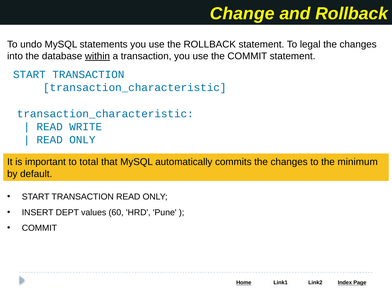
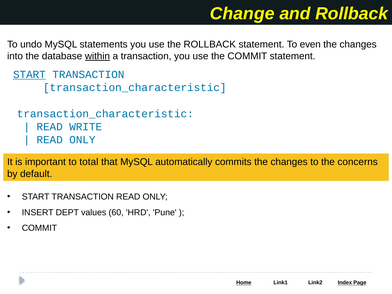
legal: legal -> even
START at (29, 75) underline: none -> present
minimum: minimum -> concerns
